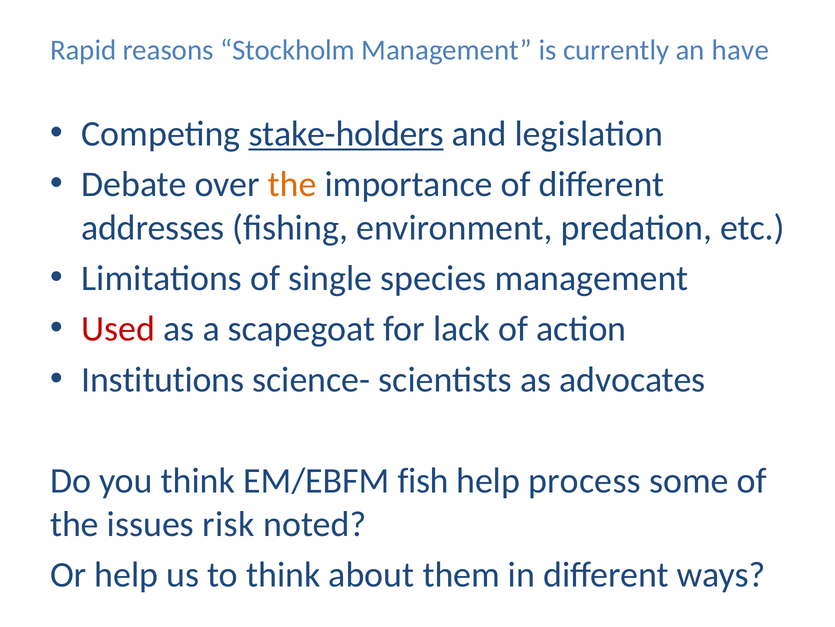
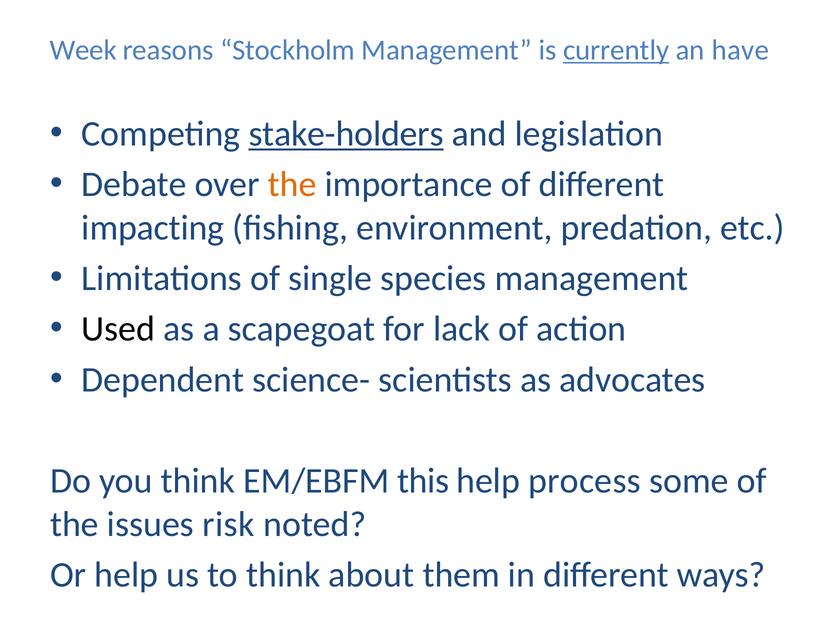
Rapid: Rapid -> Week
currently underline: none -> present
addresses: addresses -> impacting
Used colour: red -> black
Institutions: Institutions -> Dependent
fish: fish -> this
